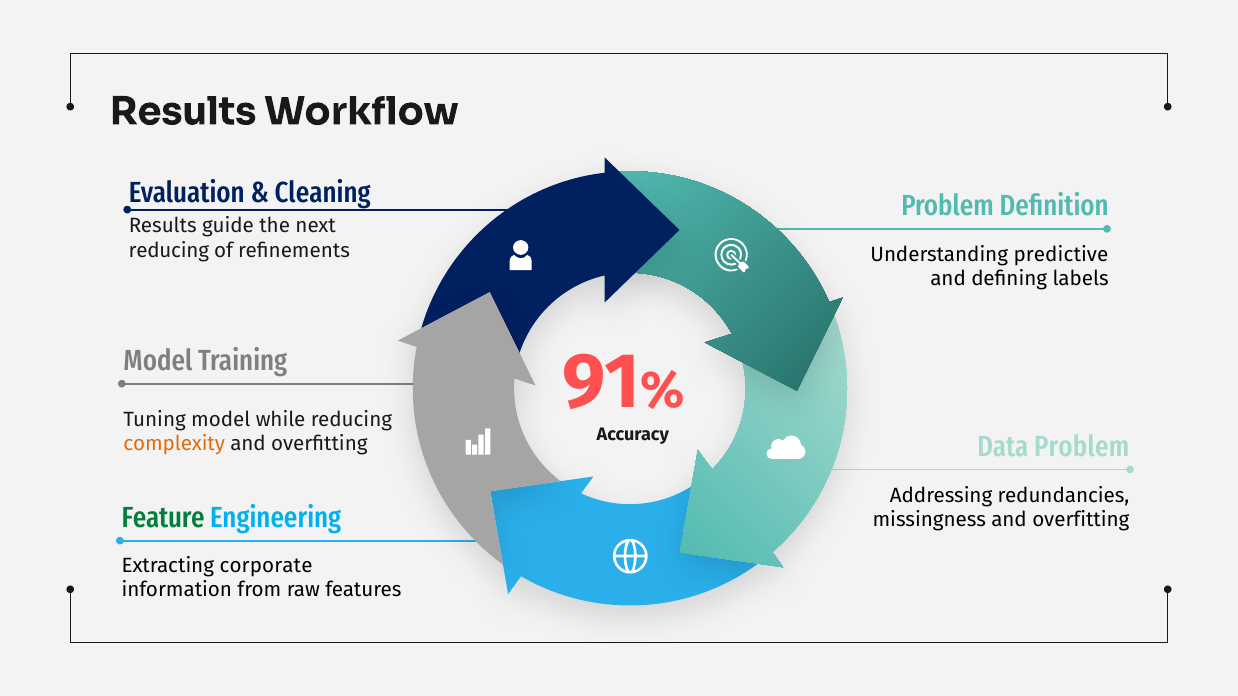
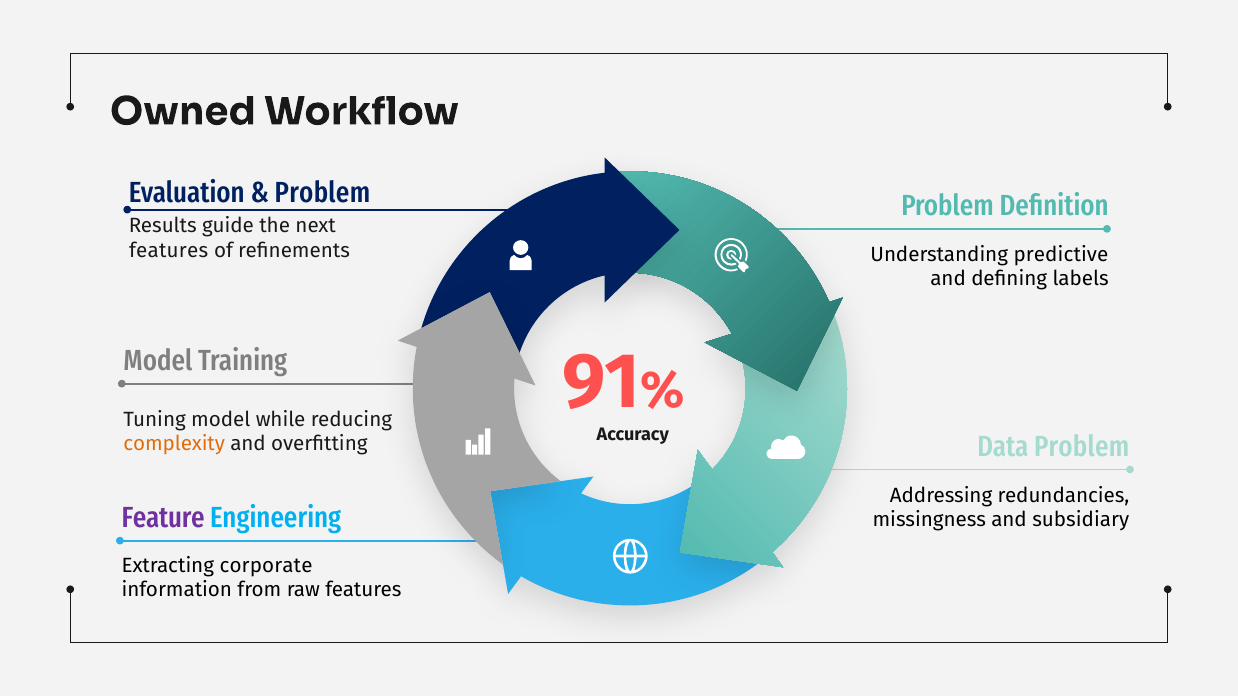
Results at (183, 112): Results -> Owned
Cleaning at (323, 193): Cleaning -> Problem
reducing at (169, 251): reducing -> features
Feature colour: green -> purple
overfitting at (1081, 520): overfitting -> subsidiary
